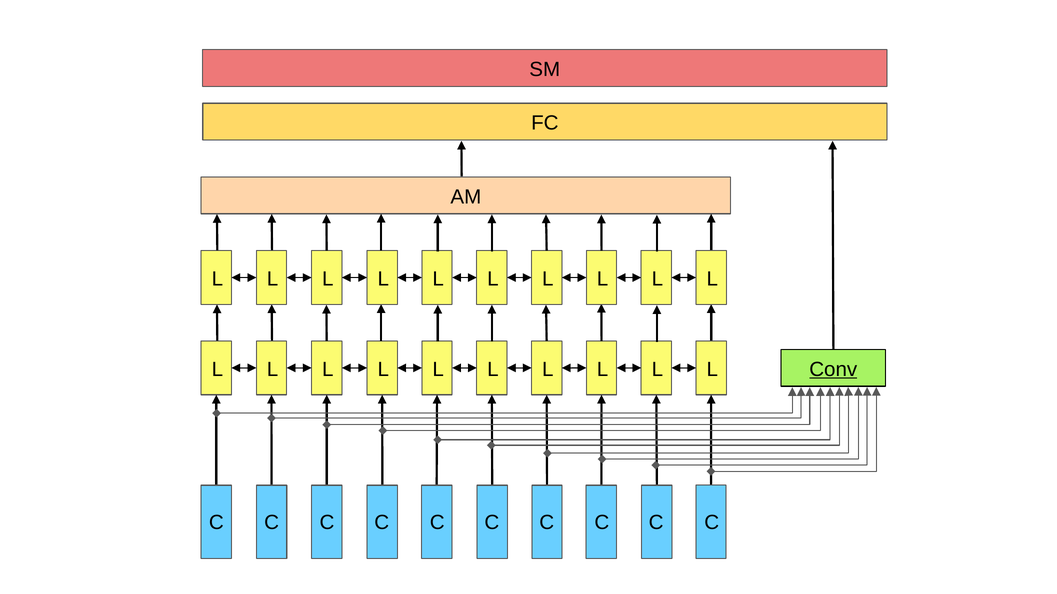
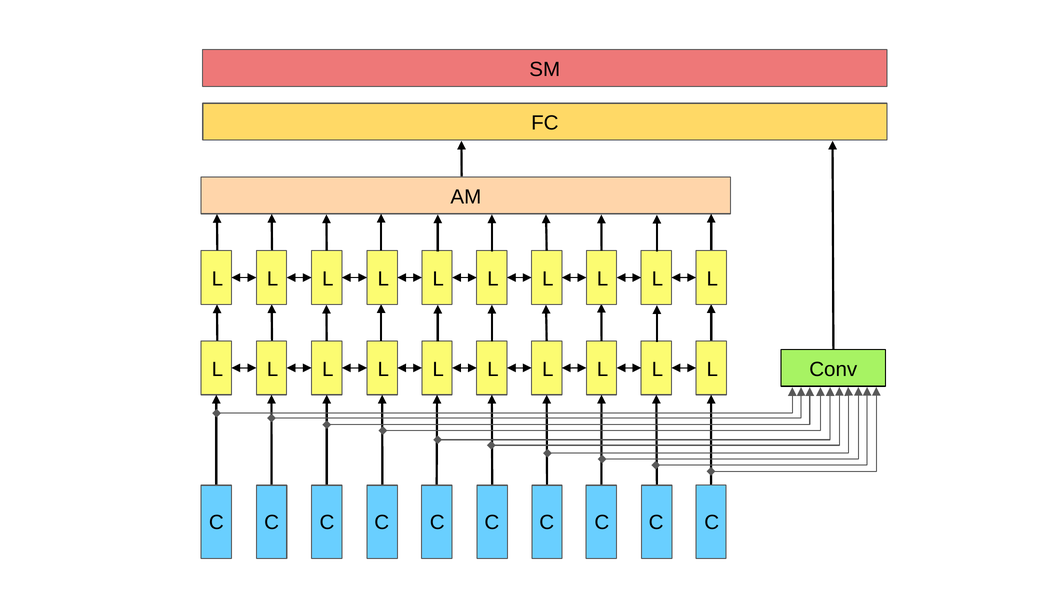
Conv underline: present -> none
